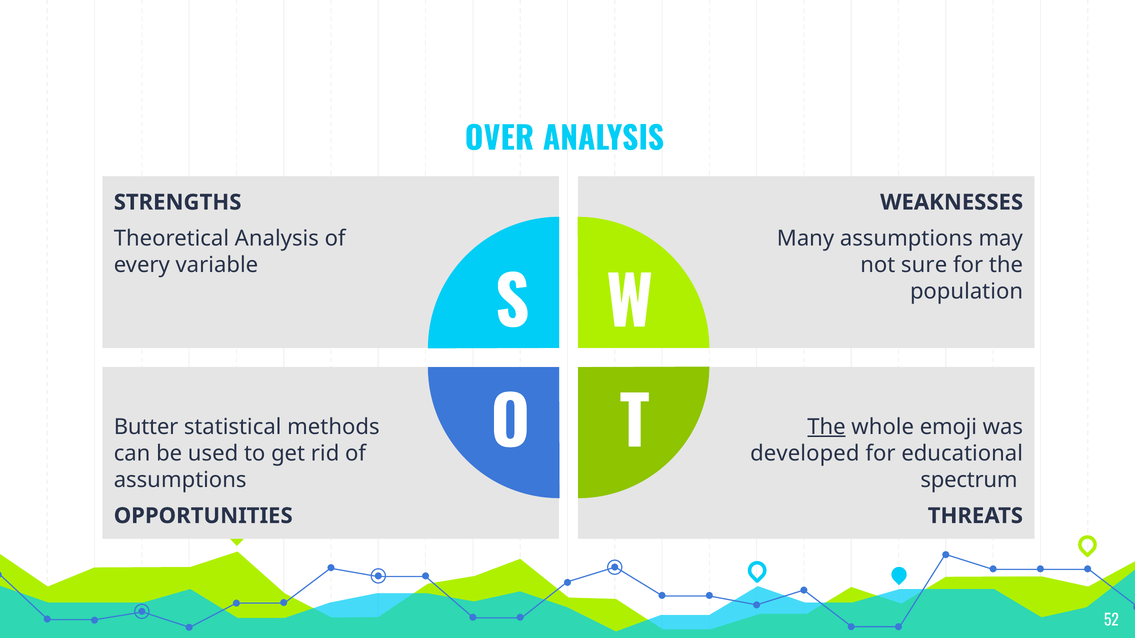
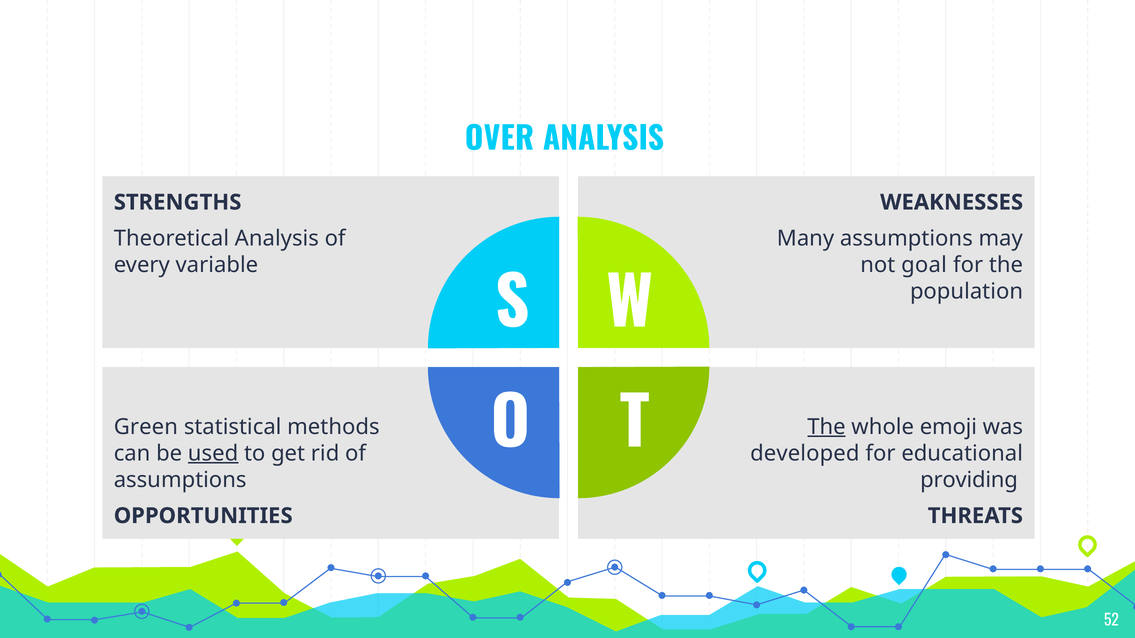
sure: sure -> goal
Butter: Butter -> Green
used underline: none -> present
spectrum: spectrum -> providing
